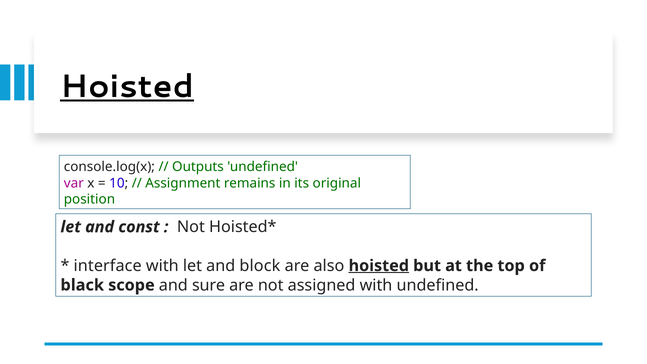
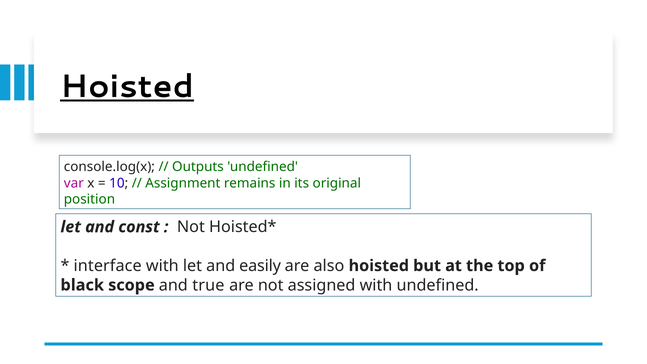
block: block -> easily
hoisted at (379, 266) underline: present -> none
sure: sure -> true
